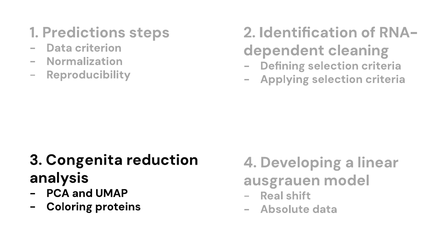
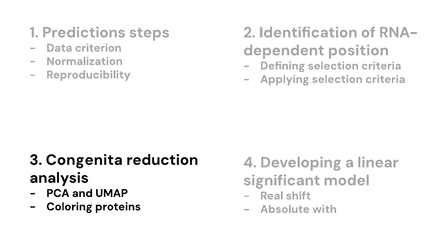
cleaning: cleaning -> position
ausgrauen: ausgrauen -> significant
Absolute data: data -> with
